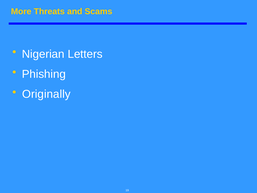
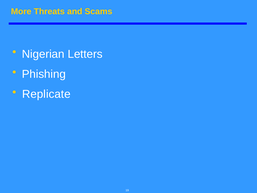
Originally: Originally -> Replicate
